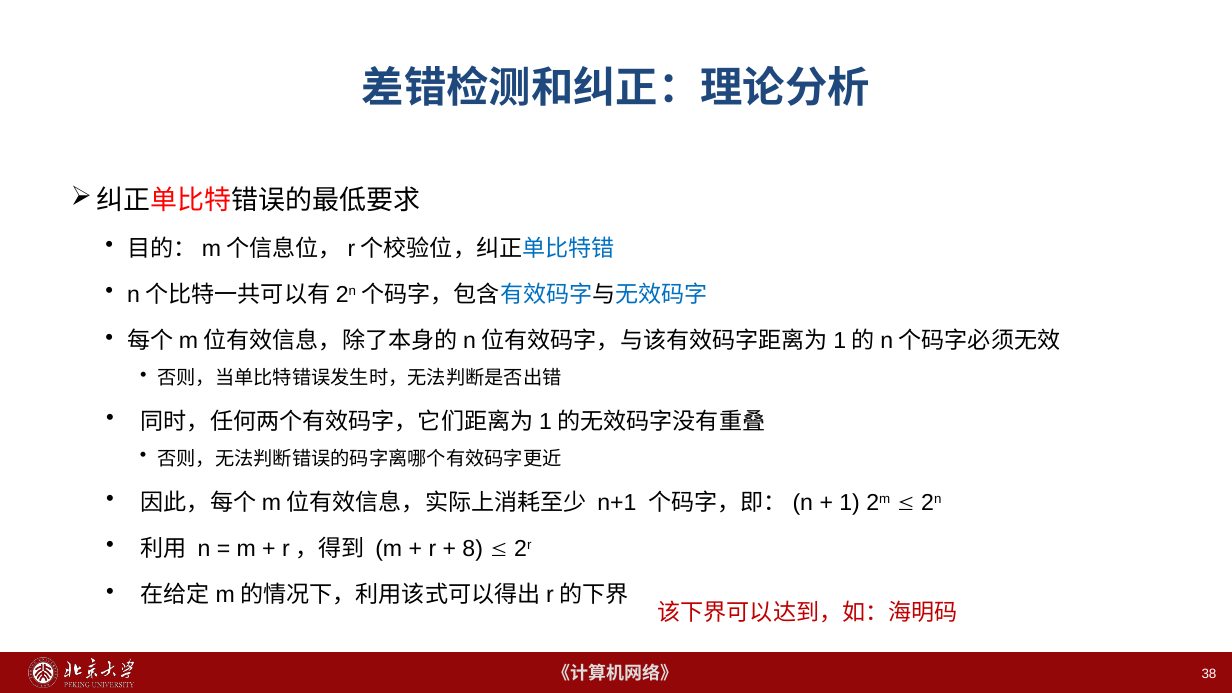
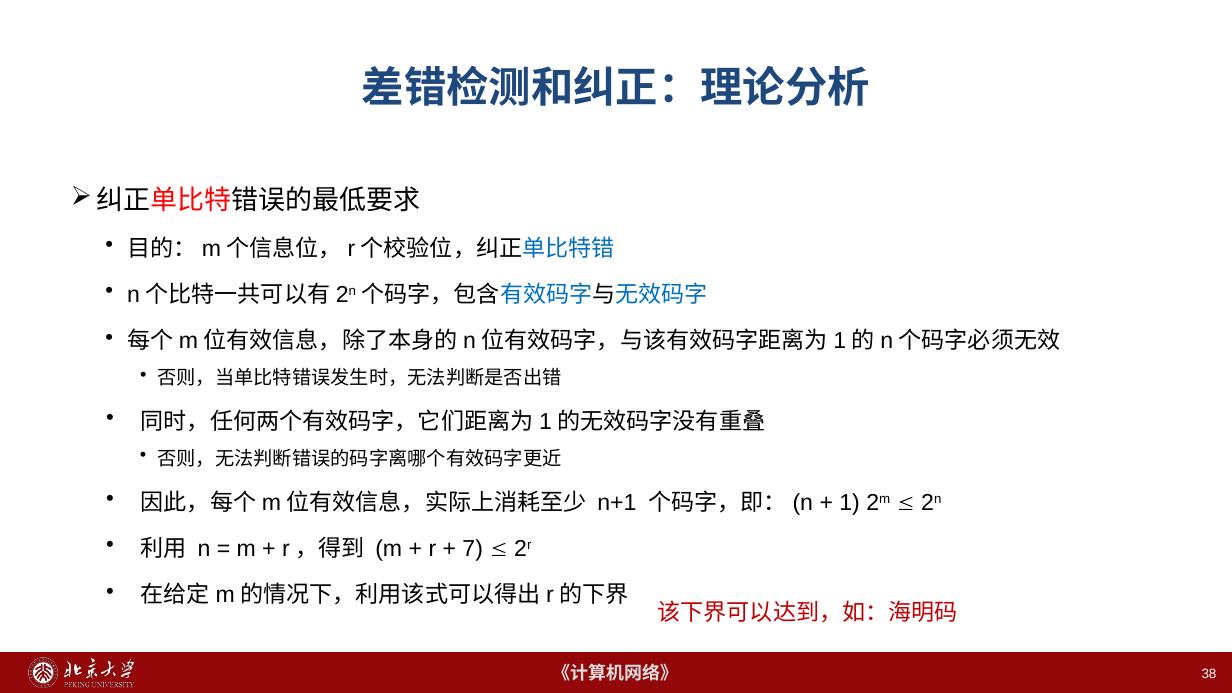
8: 8 -> 7
